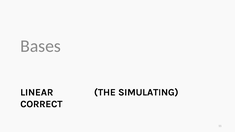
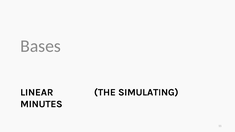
CORRECT: CORRECT -> MINUTES
